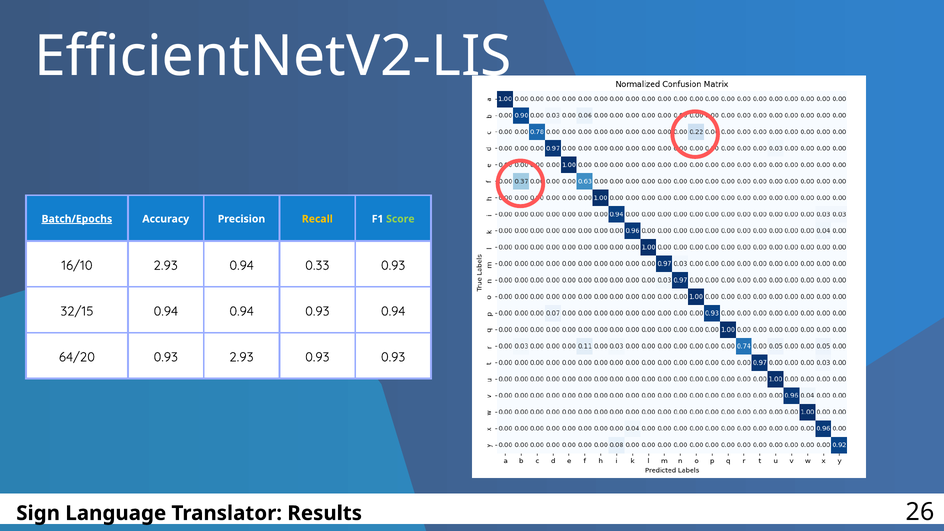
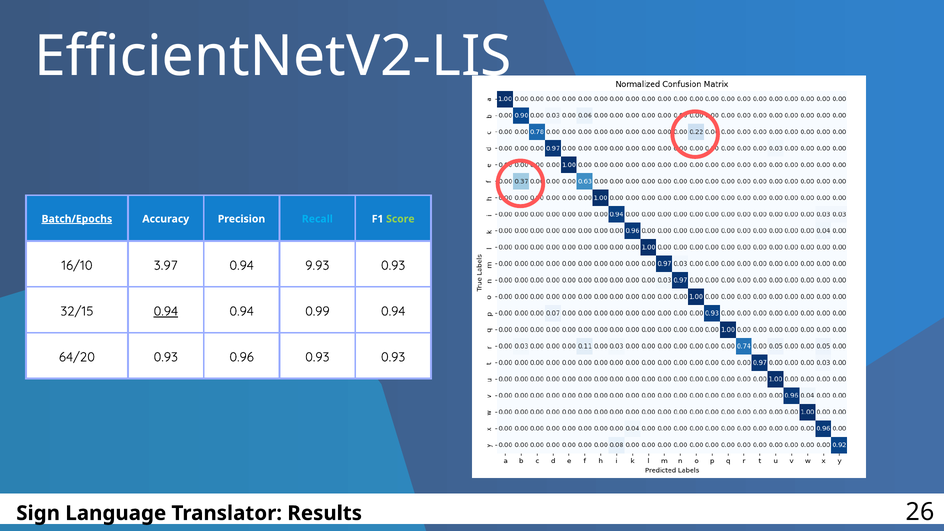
Recall colour: yellow -> light blue
16/10 2.93: 2.93 -> 3.97
0.33: 0.33 -> 9.93
0.94 at (166, 311) underline: none -> present
0.94 0.93: 0.93 -> 0.99
0.93 2.93: 2.93 -> 0.96
